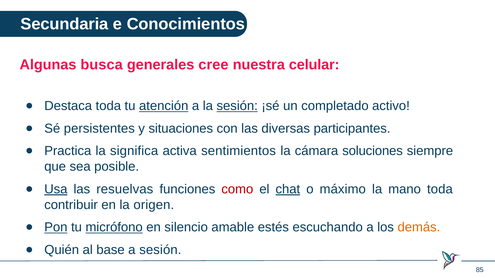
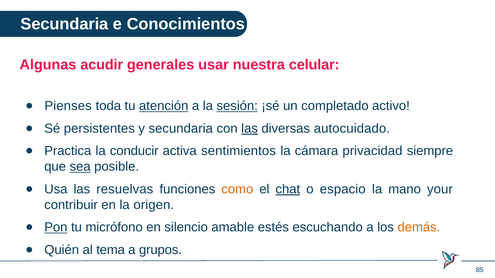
busca: busca -> acudir
cree: cree -> usar
Destaca: Destaca -> Pienses
y situaciones: situaciones -> secundaria
las at (250, 129) underline: none -> present
participantes: participantes -> autocuidado
significa: significa -> conducir
soluciones: soluciones -> privacidad
sea underline: none -> present
Usa underline: present -> none
como colour: red -> orange
máximo: máximo -> espacio
mano toda: toda -> your
micrófono underline: present -> none
base: base -> tema
a sesión: sesión -> grupos
